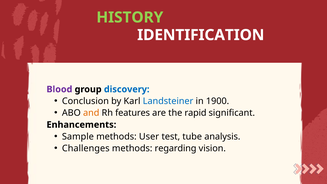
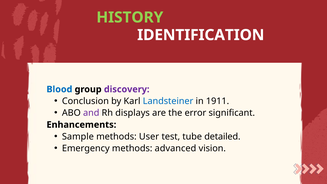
Blood colour: purple -> blue
discovery colour: blue -> purple
1900: 1900 -> 1911
and colour: orange -> purple
features: features -> displays
rapid: rapid -> error
analysis: analysis -> detailed
Challenges: Challenges -> Emergency
regarding: regarding -> advanced
